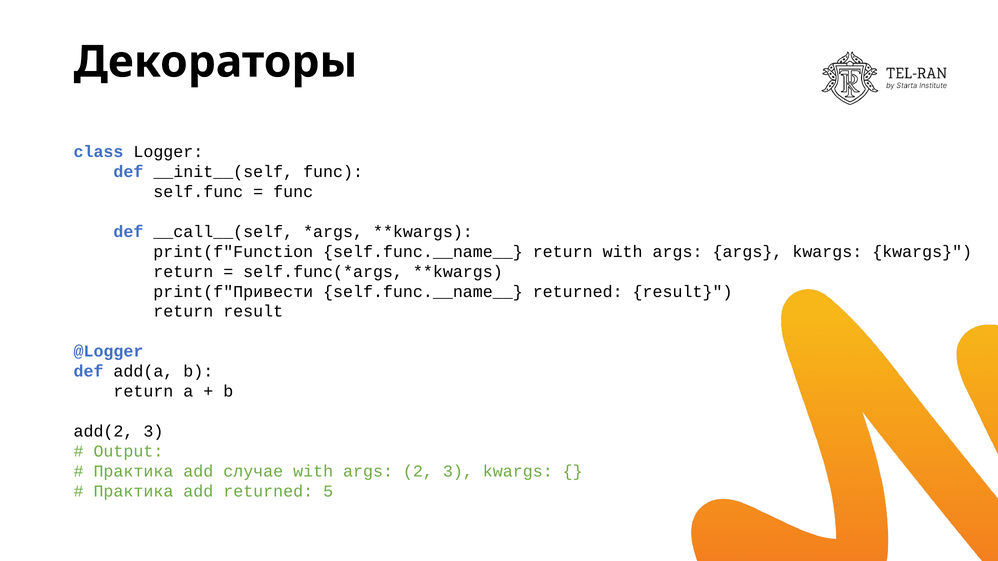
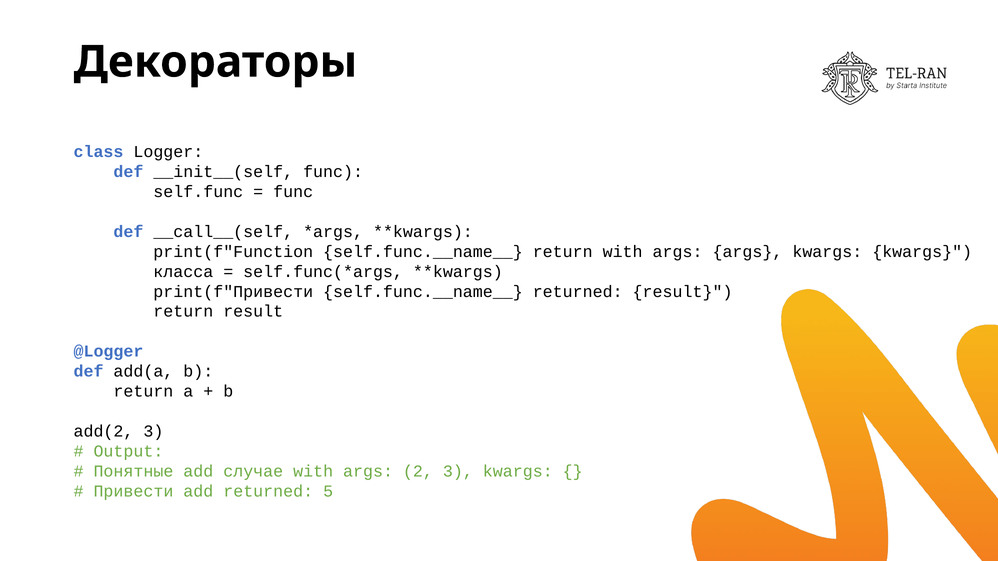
return at (183, 272): return -> класса
Практика at (133, 471): Практика -> Понятные
Практика at (133, 491): Практика -> Привести
